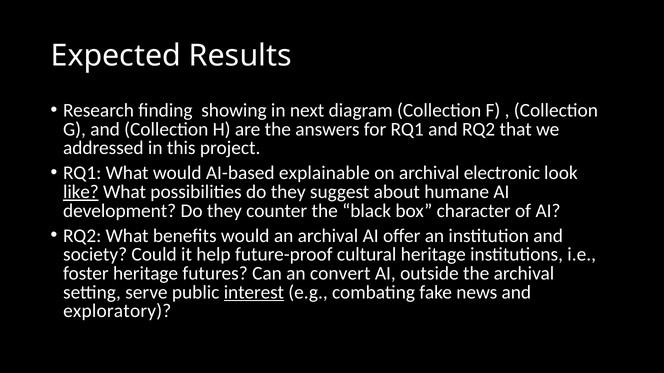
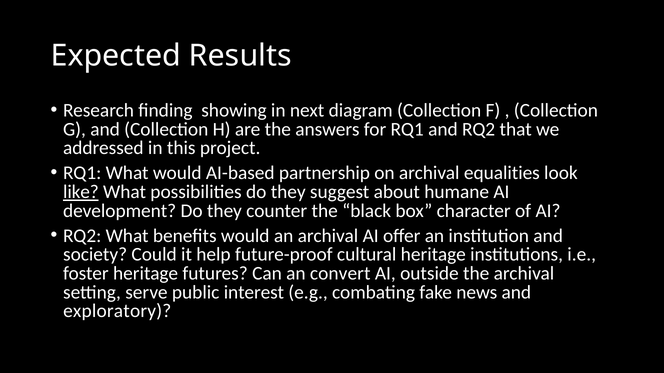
explainable: explainable -> partnership
electronic: electronic -> equalities
interest underline: present -> none
